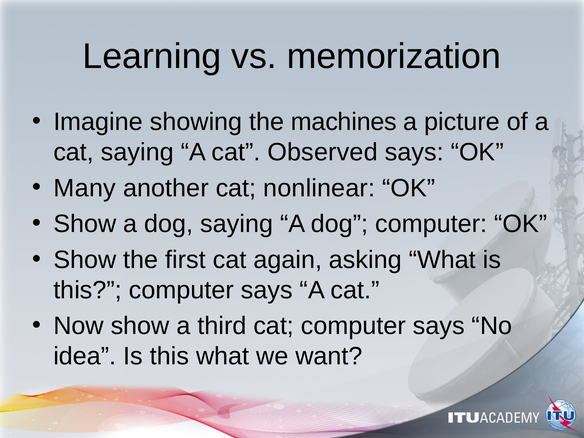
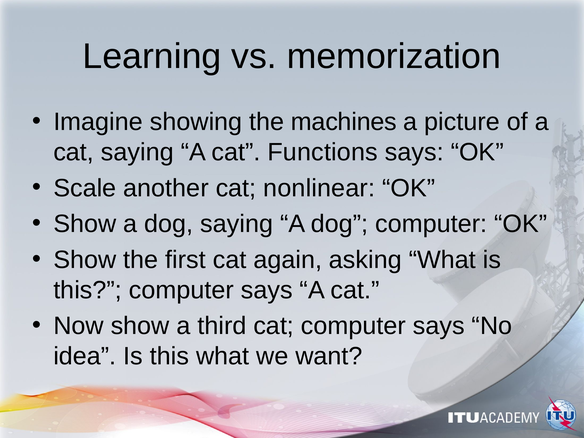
Observed: Observed -> Functions
Many: Many -> Scale
